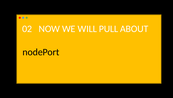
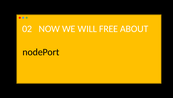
PULL: PULL -> FREE
